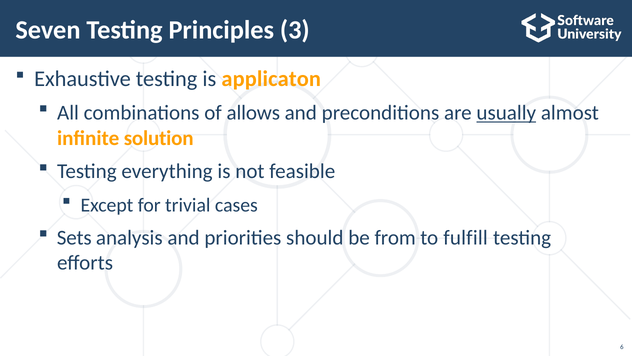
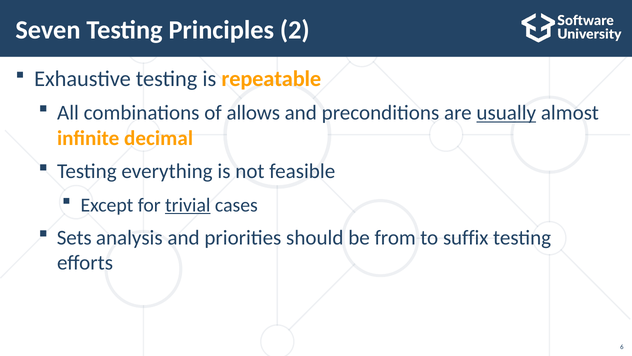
3: 3 -> 2
applicaton: applicaton -> repeatable
solution: solution -> decimal
trivial underline: none -> present
fulfill: fulfill -> suffix
